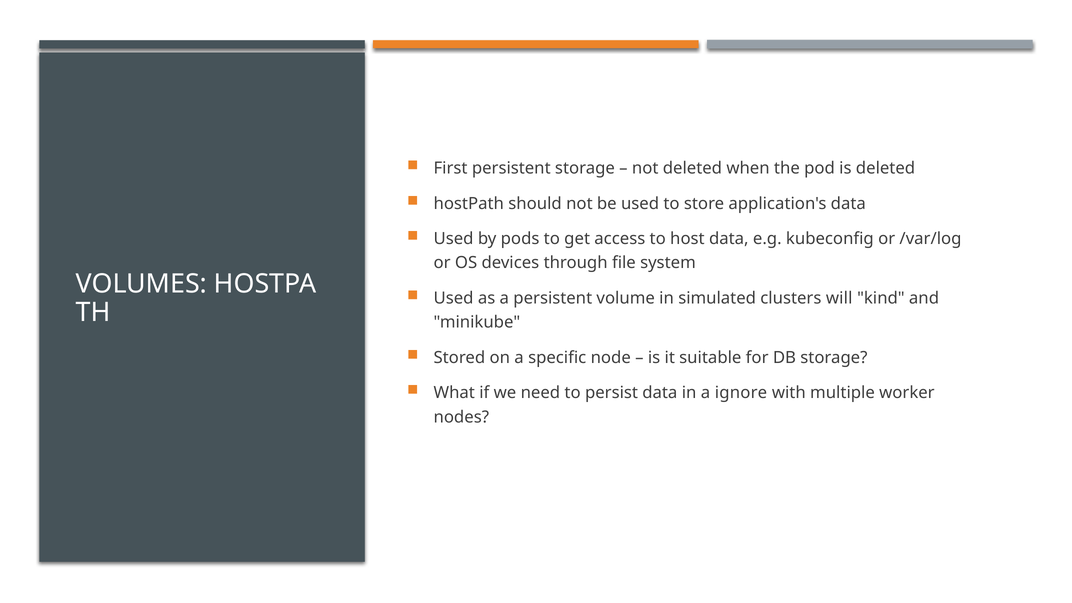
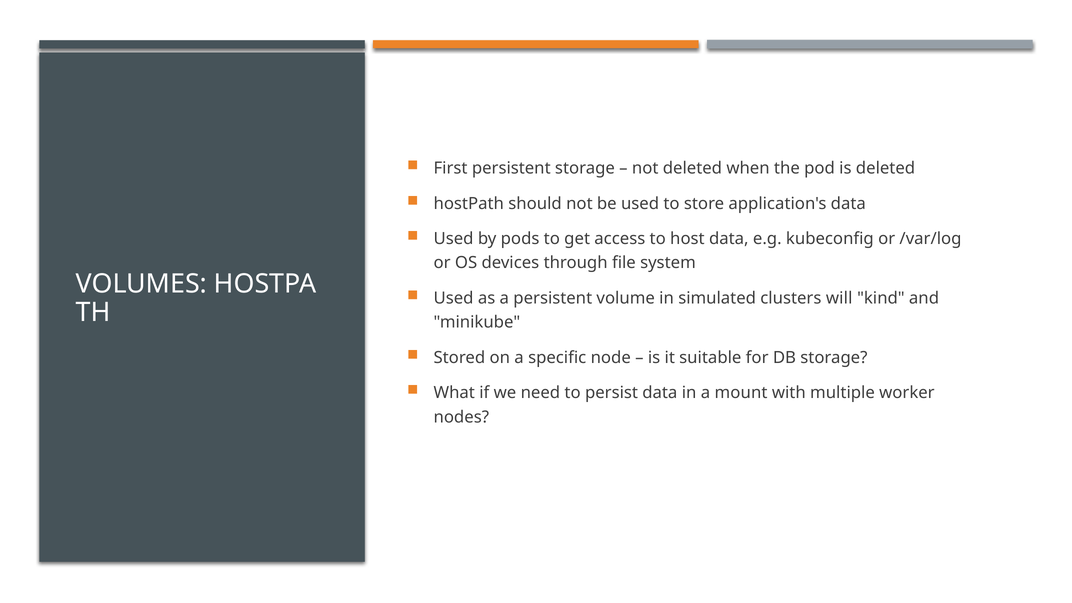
ignore: ignore -> mount
